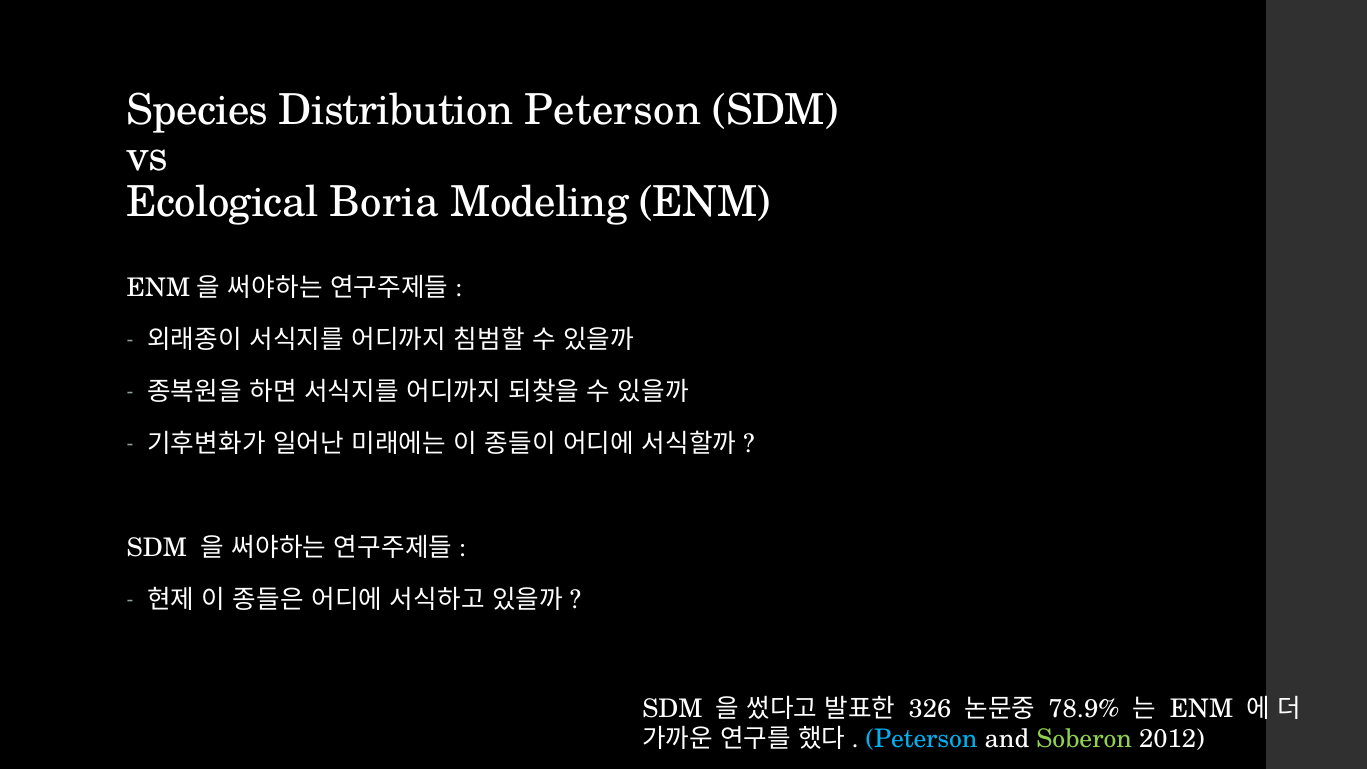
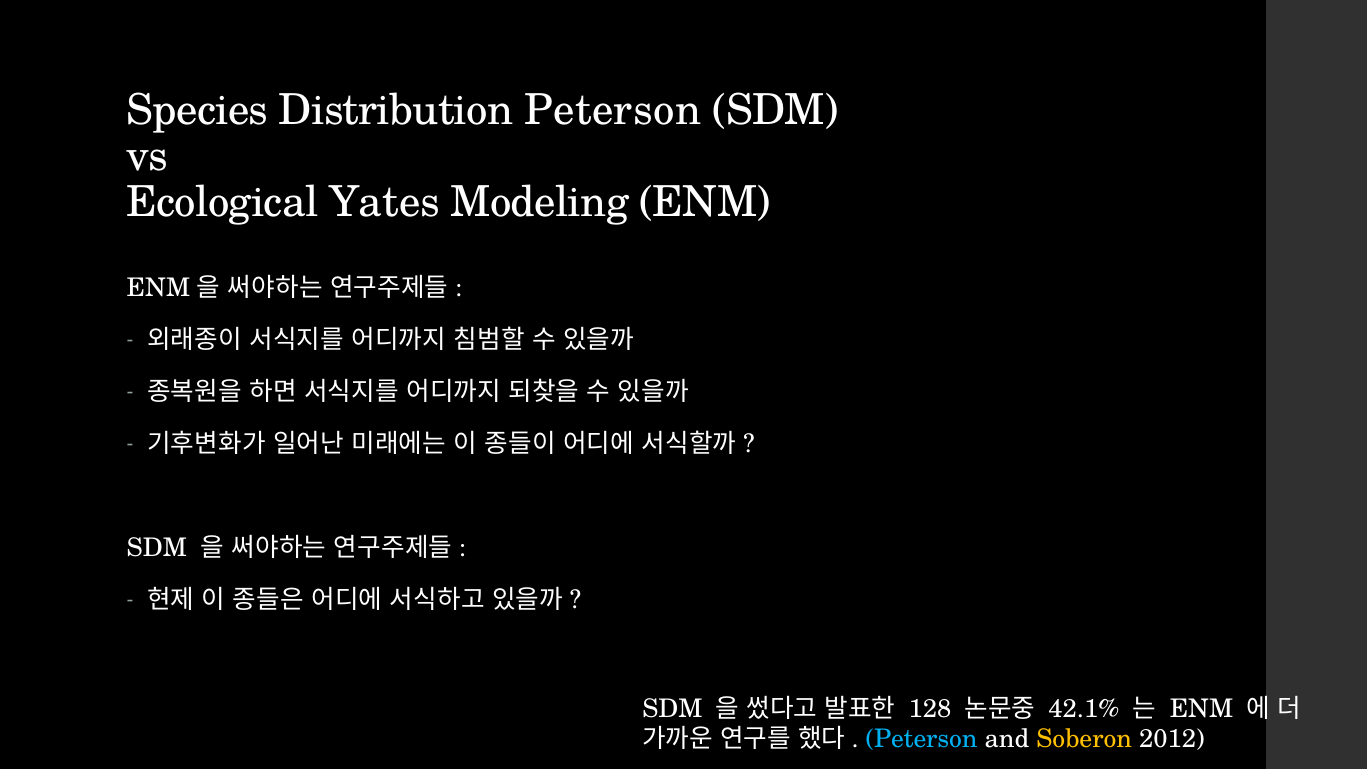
Boria: Boria -> Yates
326: 326 -> 128
78.9%: 78.9% -> 42.1%
Soberon colour: light green -> yellow
